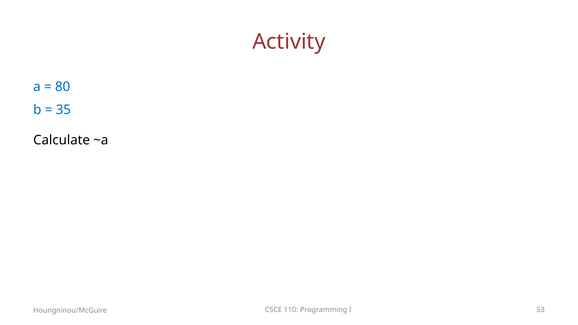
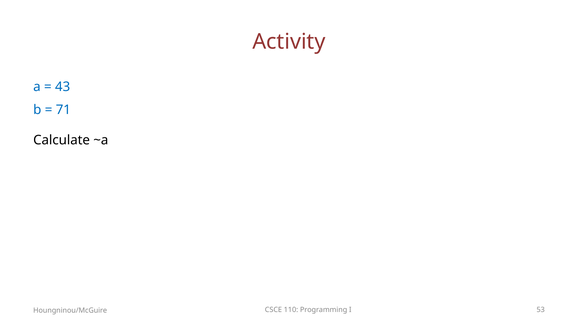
80: 80 -> 43
35: 35 -> 71
